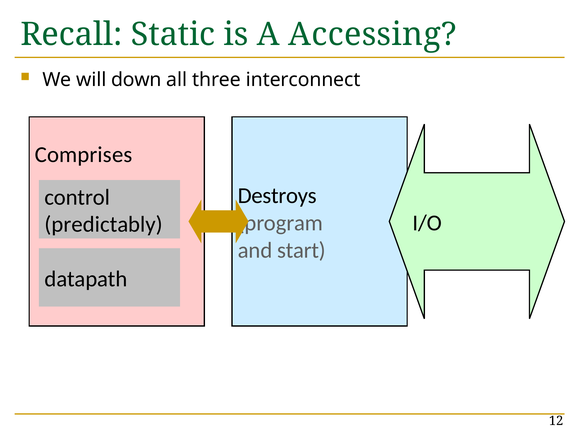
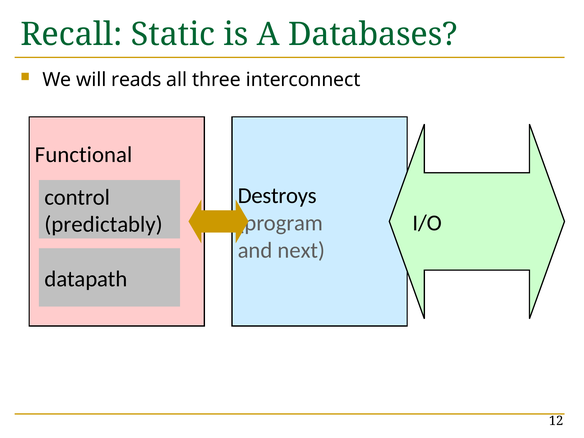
Accessing: Accessing -> Databases
down: down -> reads
Comprises: Comprises -> Functional
start: start -> next
